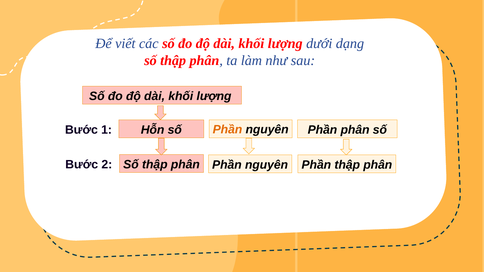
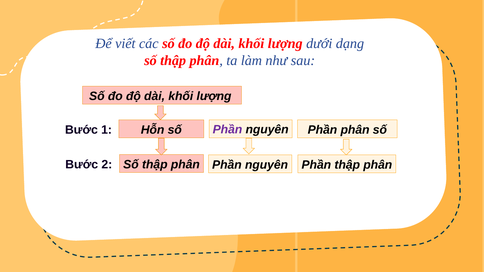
Phần at (227, 130) colour: orange -> purple
